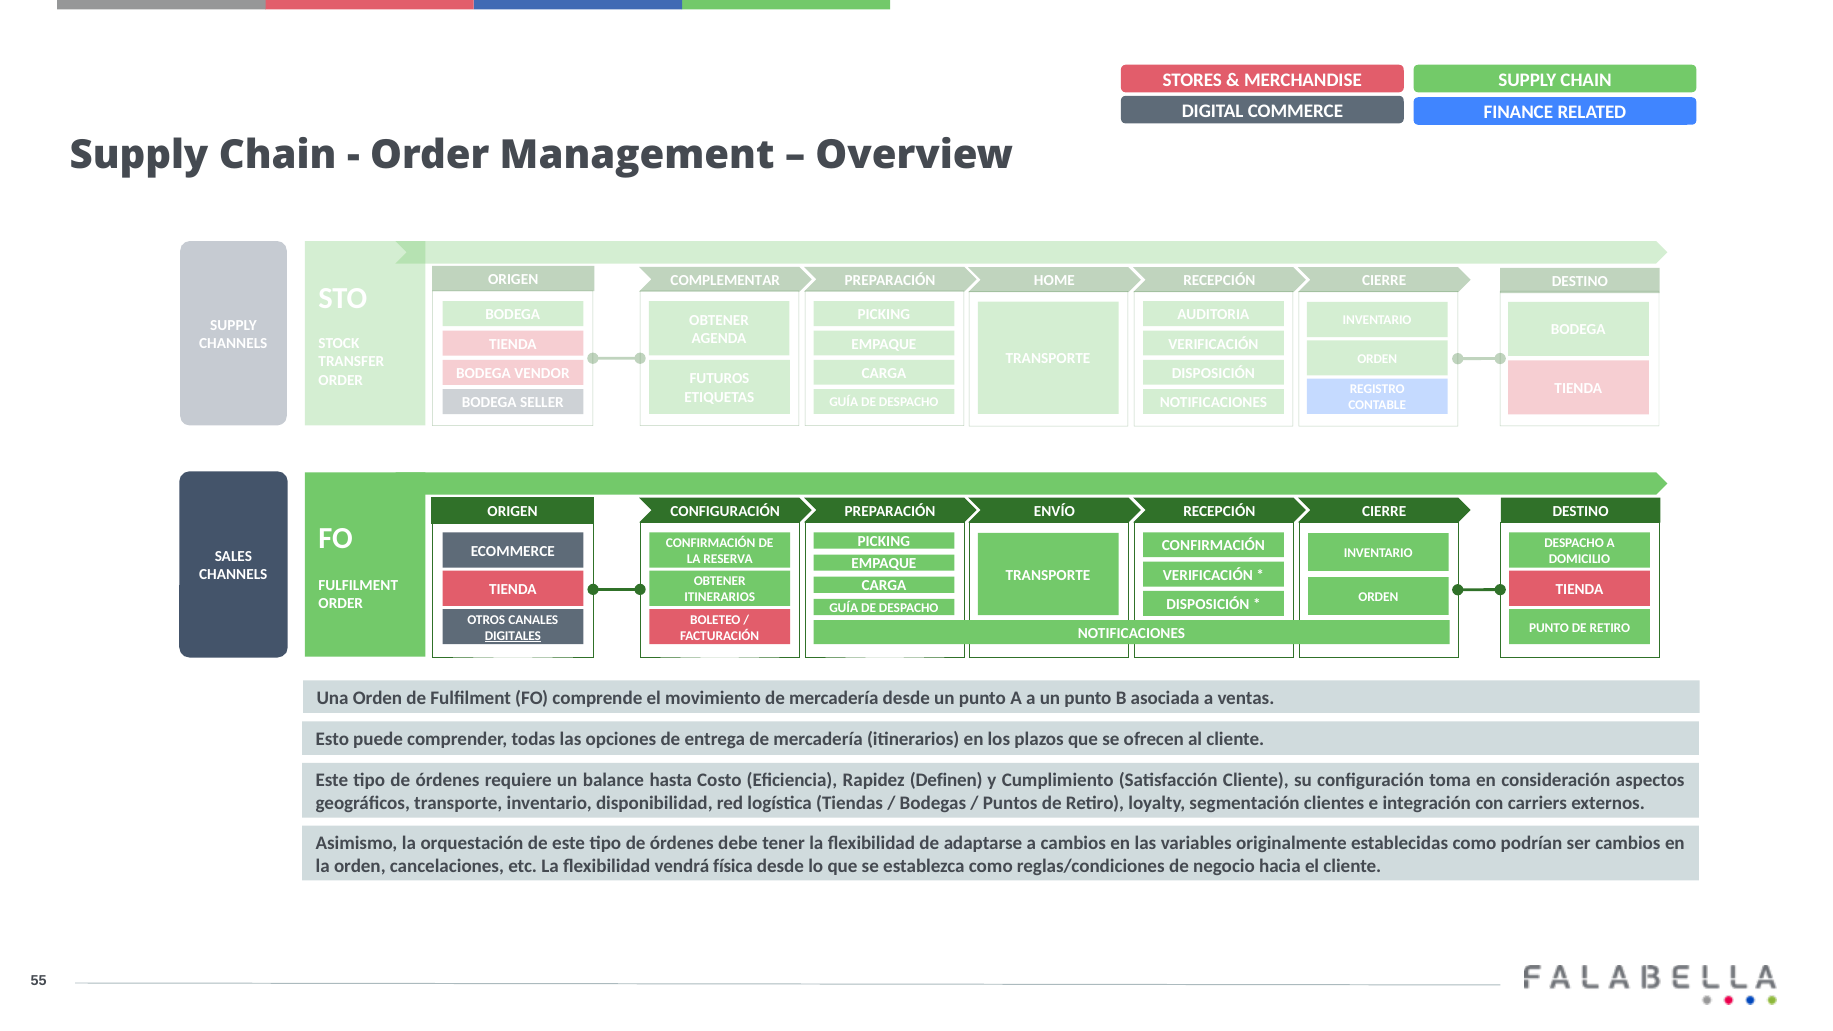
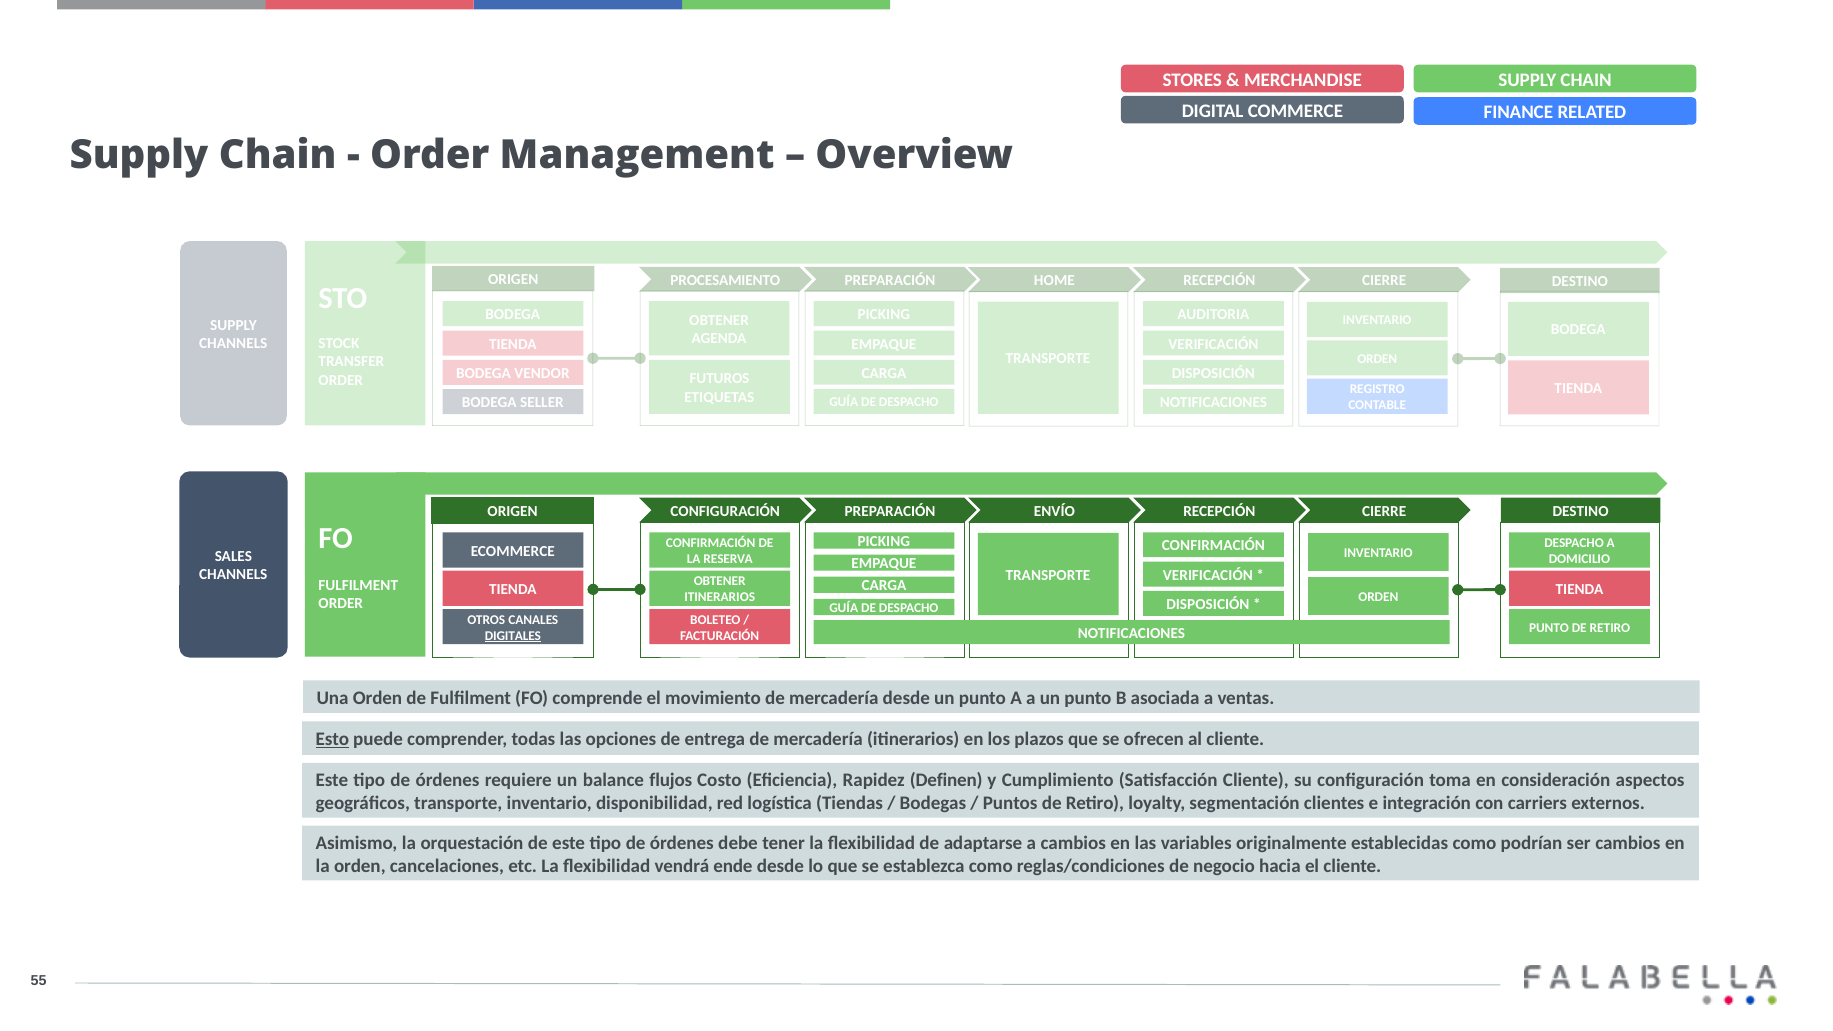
COMPLEMENTAR: COMPLEMENTAR -> PROCESAMIENTO
Esto underline: none -> present
hasta: hasta -> flujos
física: física -> ende
